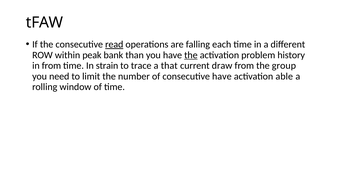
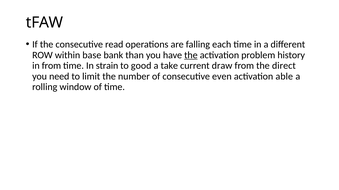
read underline: present -> none
peak: peak -> base
trace: trace -> good
that: that -> take
group: group -> direct
consecutive have: have -> even
